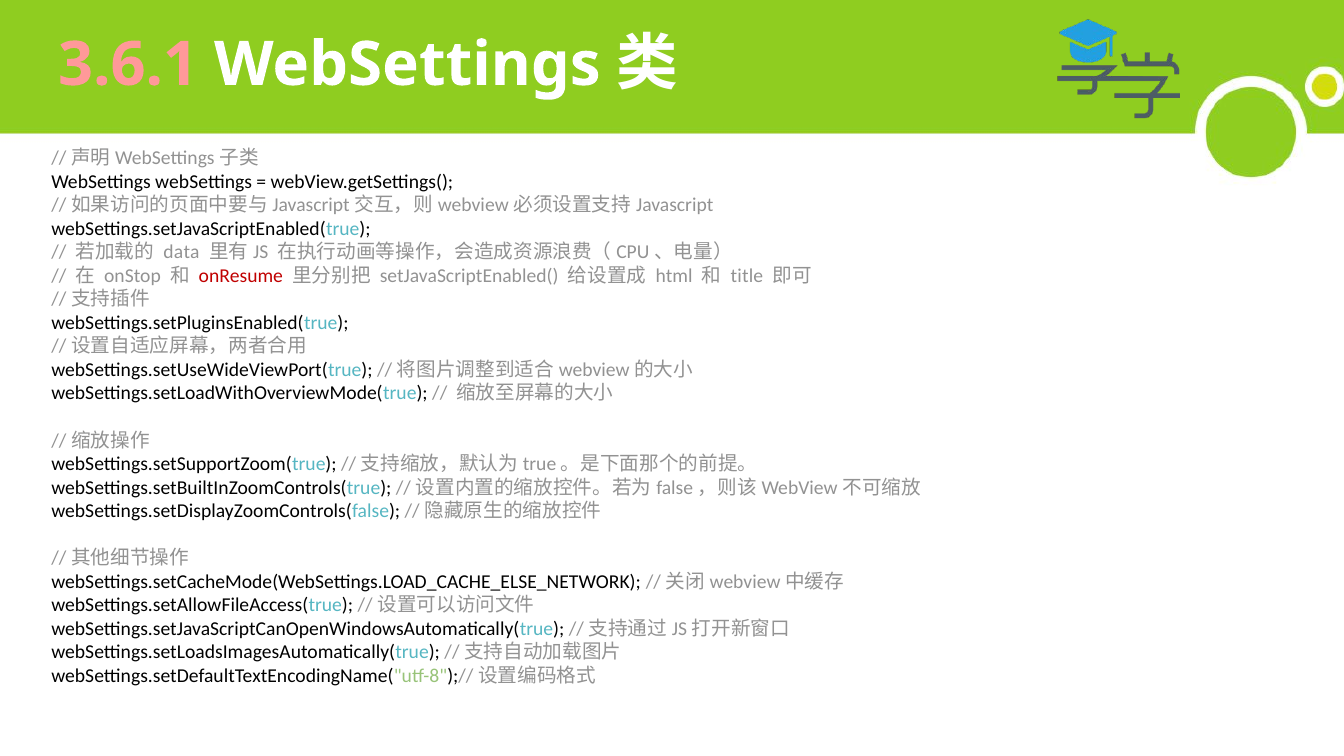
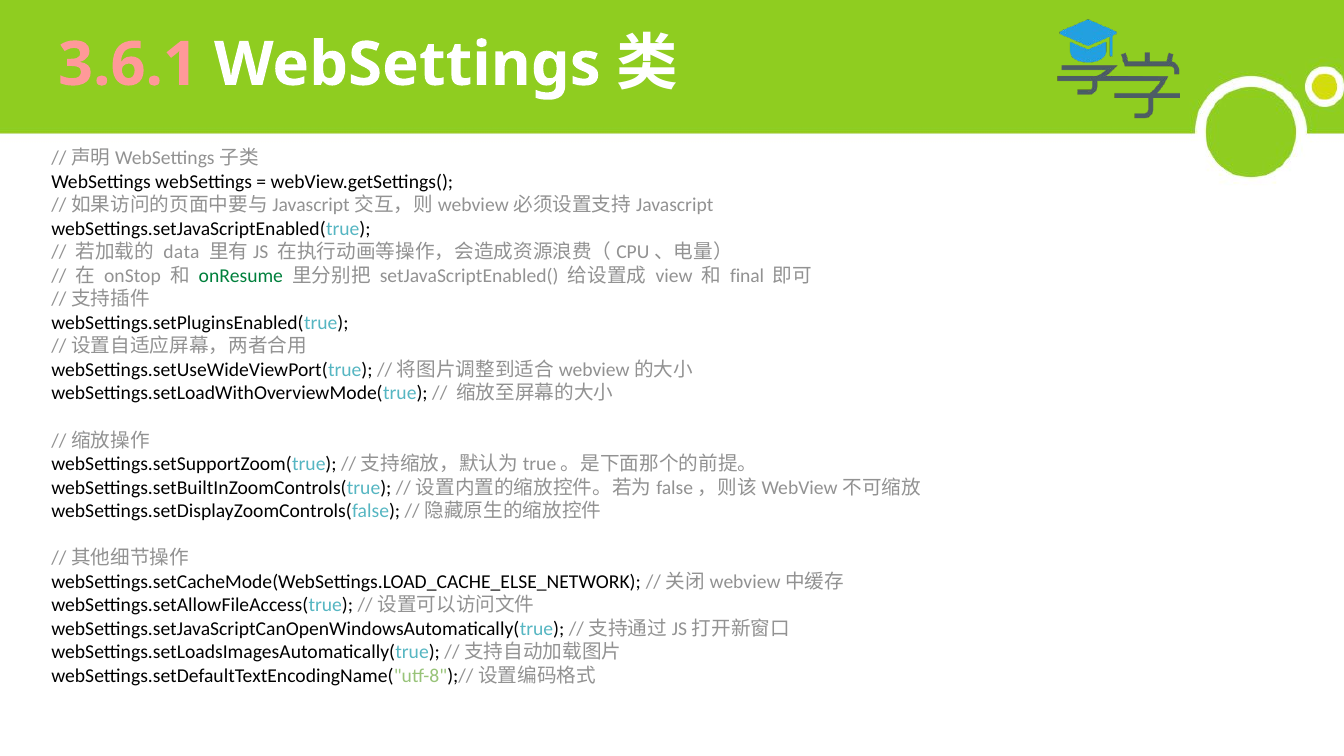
onResume colour: red -> green
html: html -> view
title: title -> final
